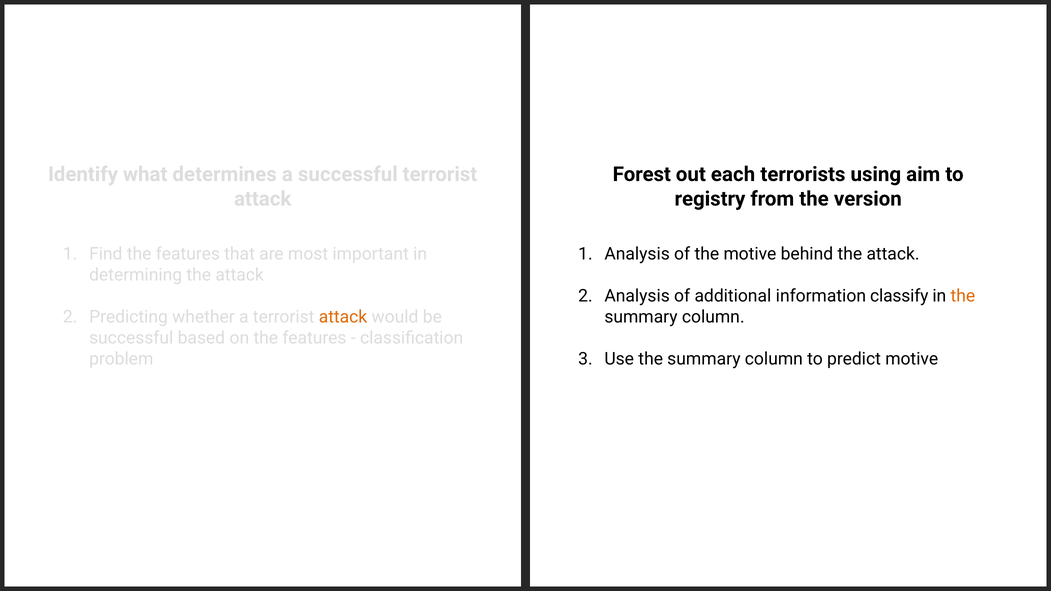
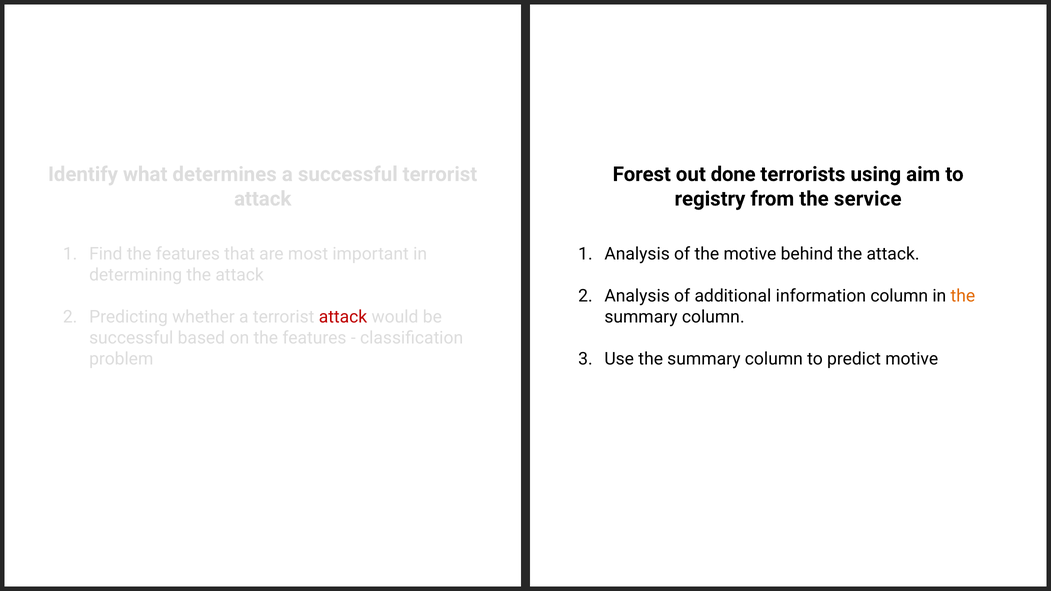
each: each -> done
version: version -> service
information classify: classify -> column
attack at (343, 317) colour: orange -> red
